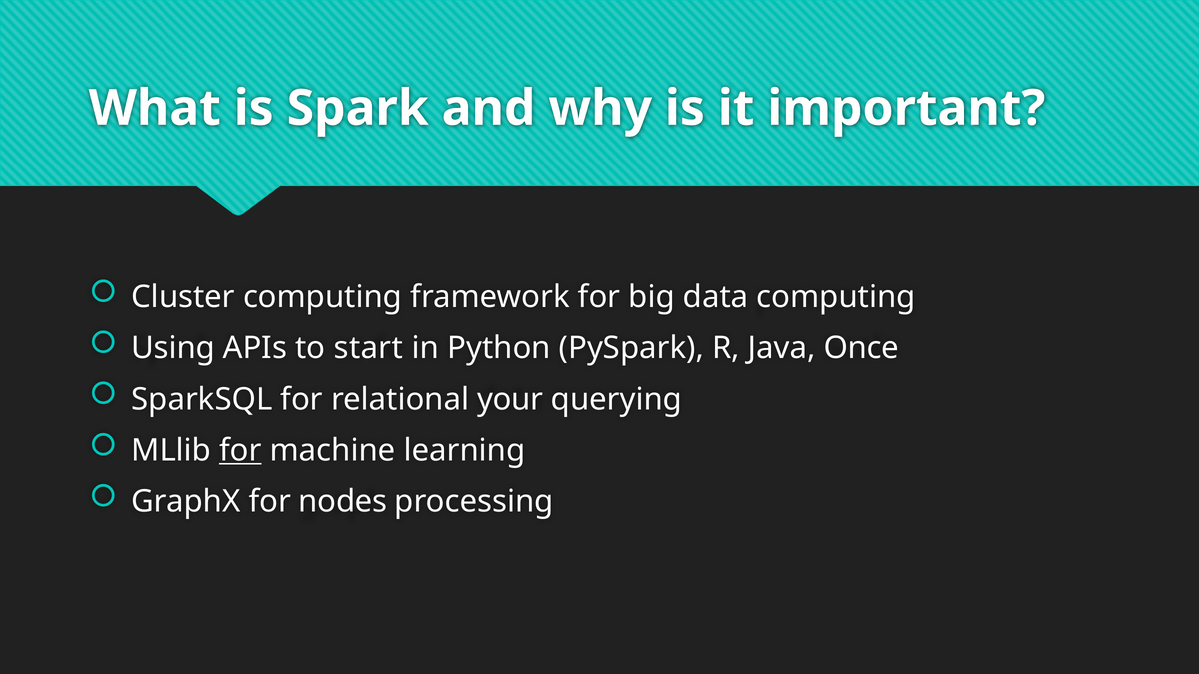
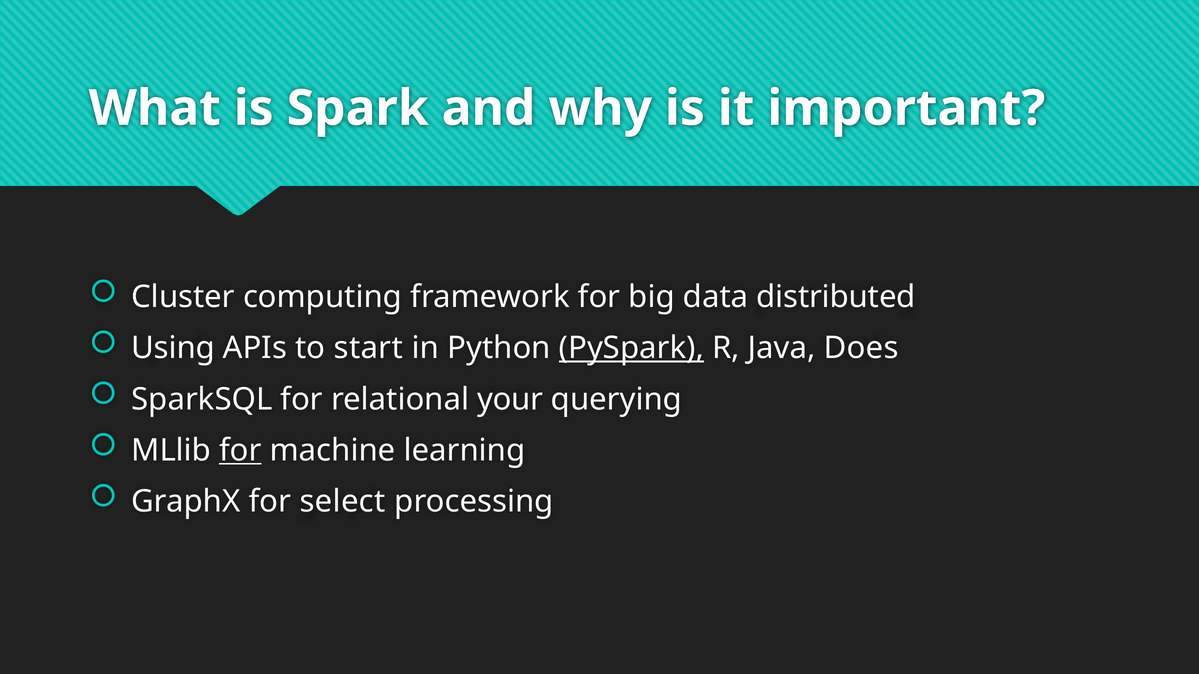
data computing: computing -> distributed
PySpark underline: none -> present
Once: Once -> Does
nodes: nodes -> select
